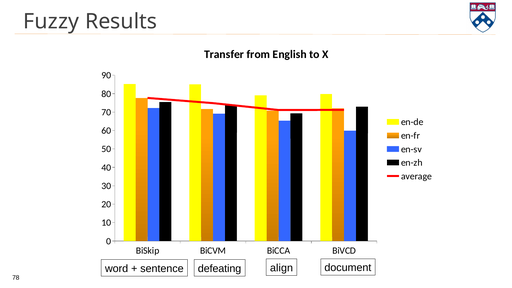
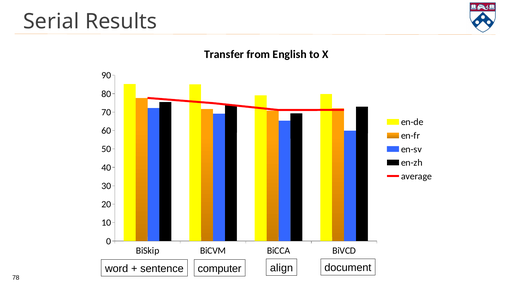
Fuzzy: Fuzzy -> Serial
defeating: defeating -> computer
